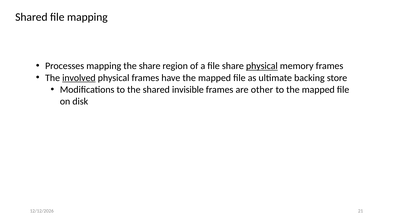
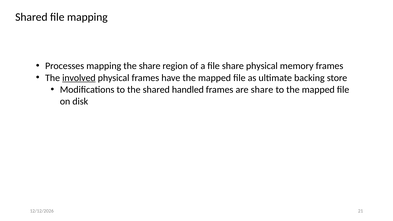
physical at (262, 66) underline: present -> none
invisible: invisible -> handled
are other: other -> share
